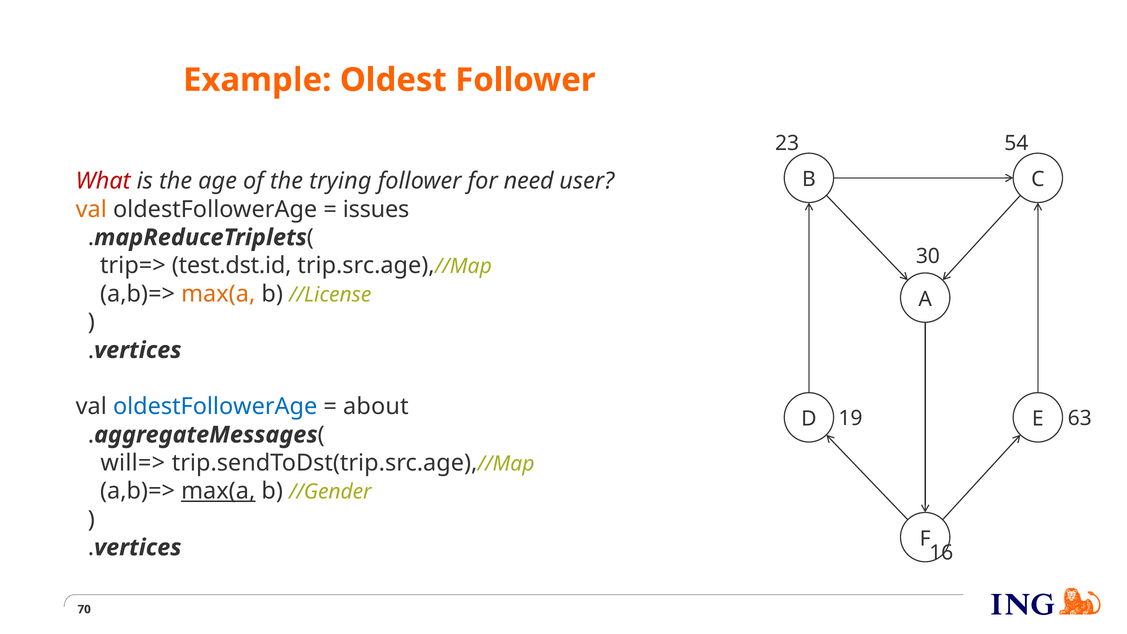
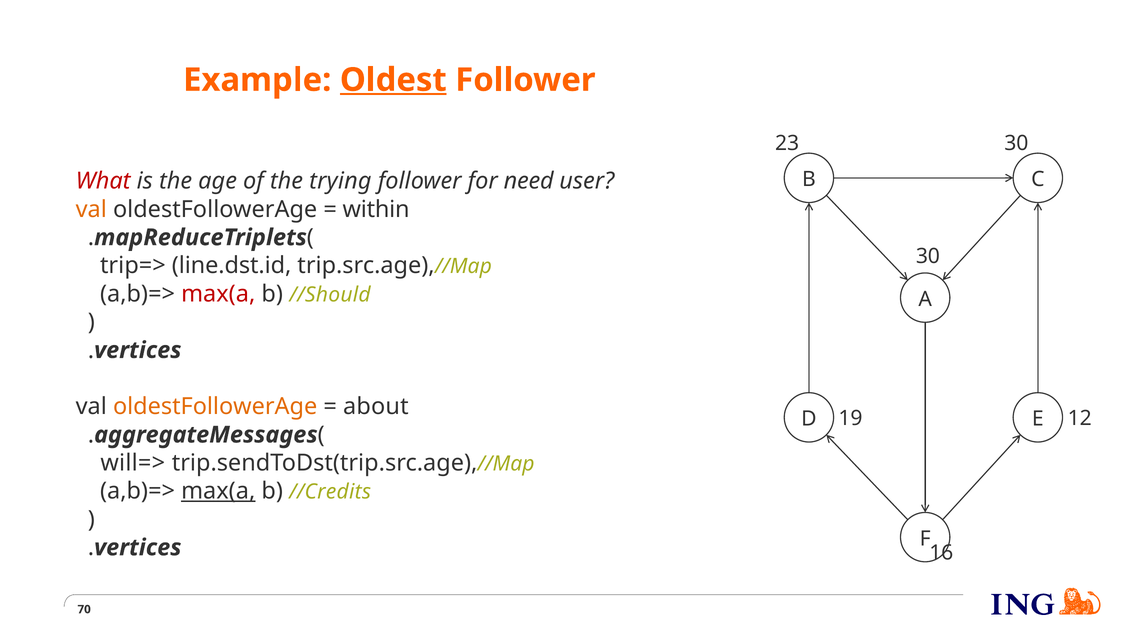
Oldest underline: none -> present
23 54: 54 -> 30
issues: issues -> within
test.dst.id: test.dst.id -> line.dst.id
max(a at (218, 294) colour: orange -> red
//License: //License -> //Should
oldestFollowerAge at (215, 407) colour: blue -> orange
63: 63 -> 12
//Gender: //Gender -> //Credits
